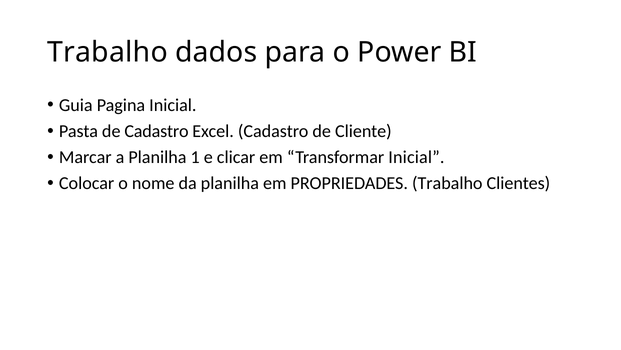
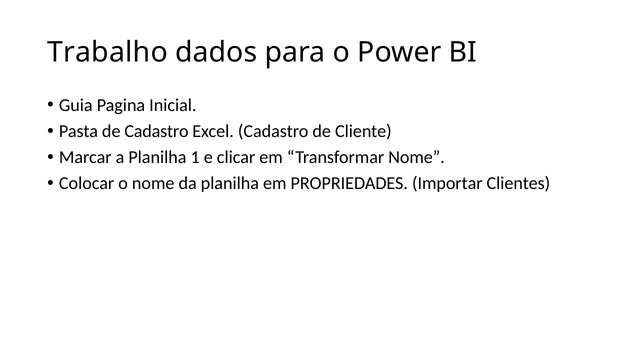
Transformar Inicial: Inicial -> Nome
PROPRIEDADES Trabalho: Trabalho -> Importar
